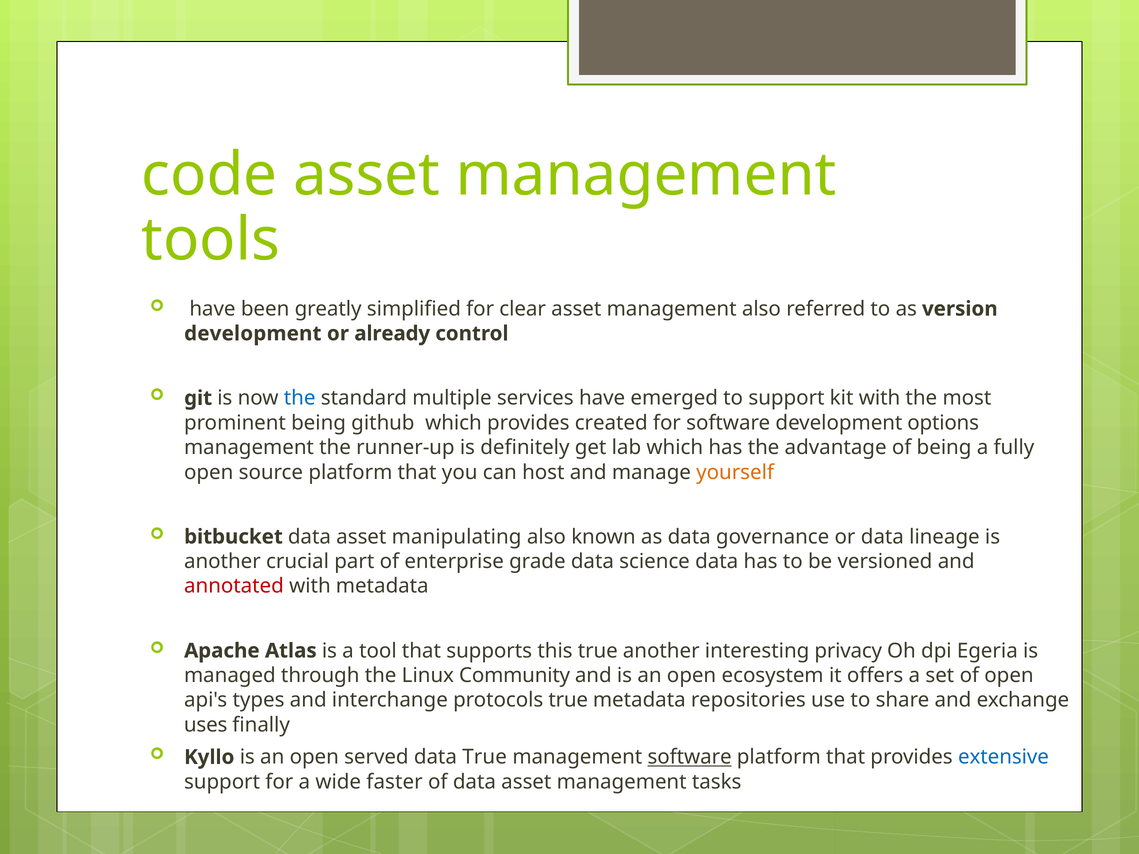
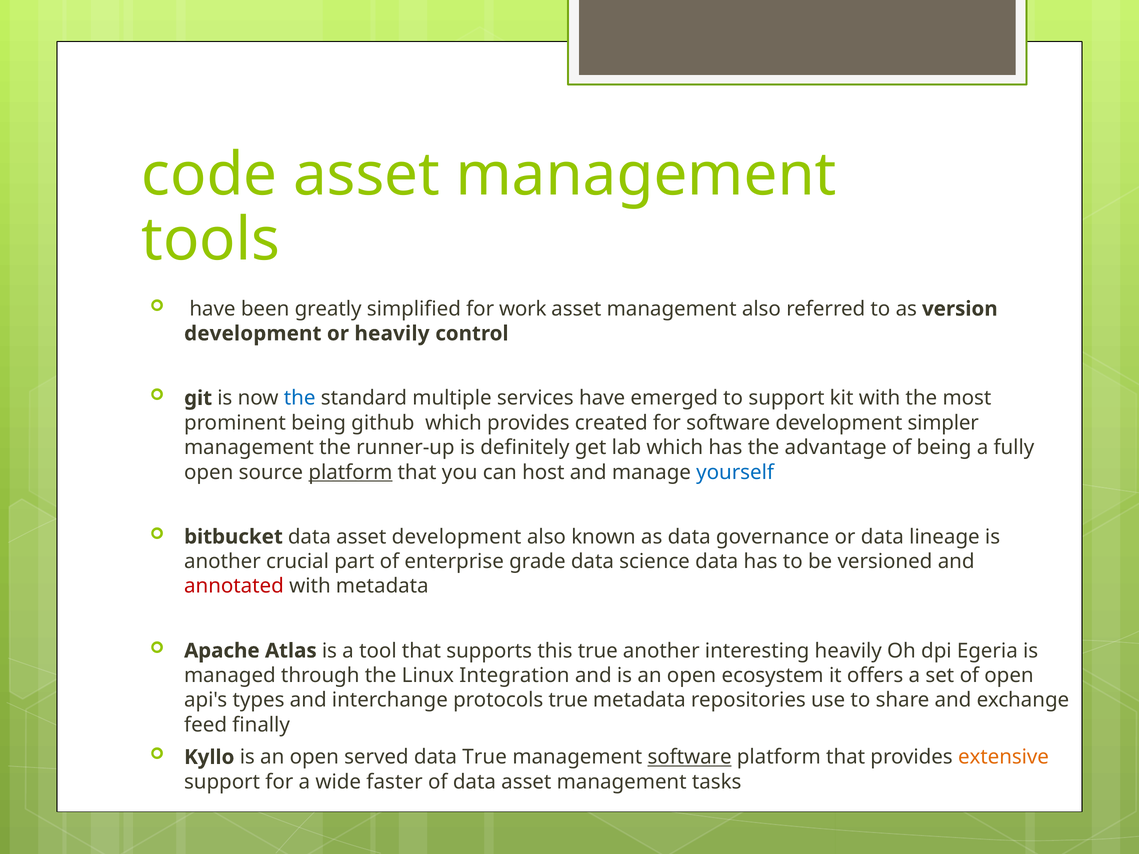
clear: clear -> work
or already: already -> heavily
options: options -> simpler
platform at (350, 472) underline: none -> present
yourself colour: orange -> blue
asset manipulating: manipulating -> development
interesting privacy: privacy -> heavily
Community: Community -> Integration
uses: uses -> feed
extensive colour: blue -> orange
